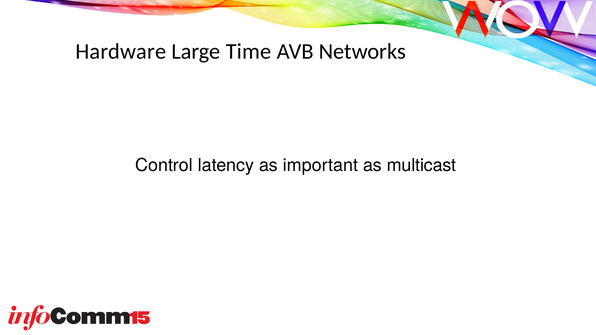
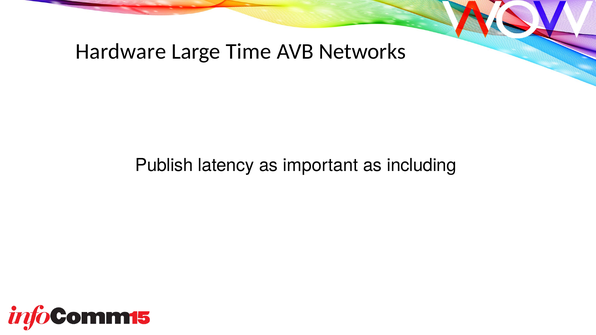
Control: Control -> Publish
multicast: multicast -> including
